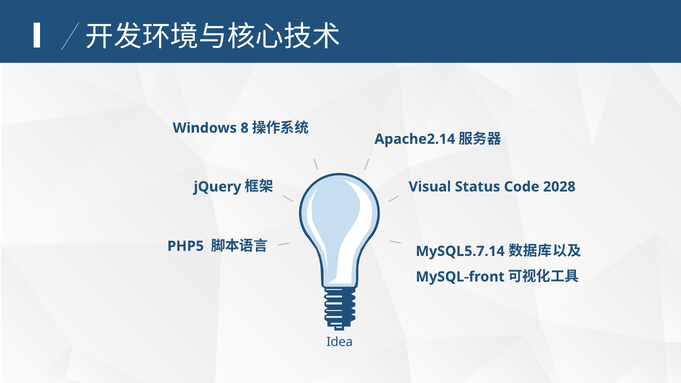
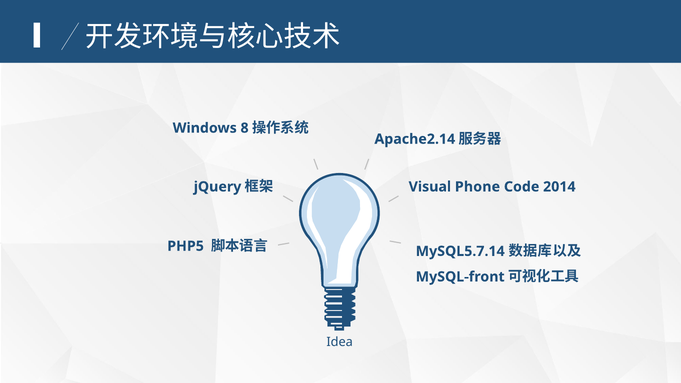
Status: Status -> Phone
2028: 2028 -> 2014
